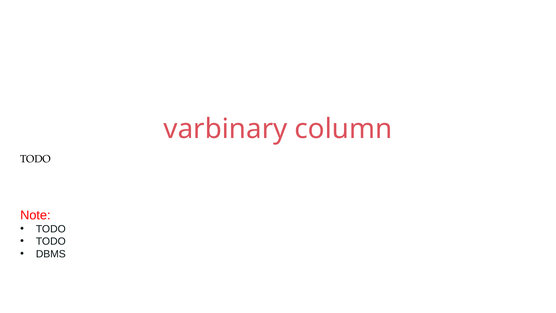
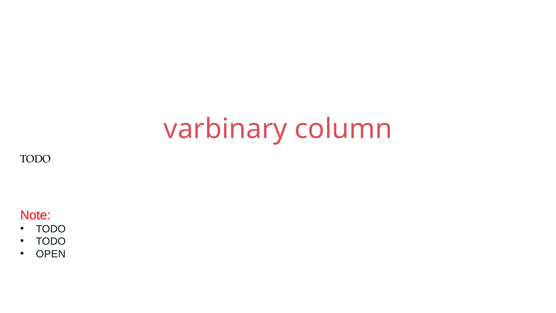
DBMS: DBMS -> OPEN
